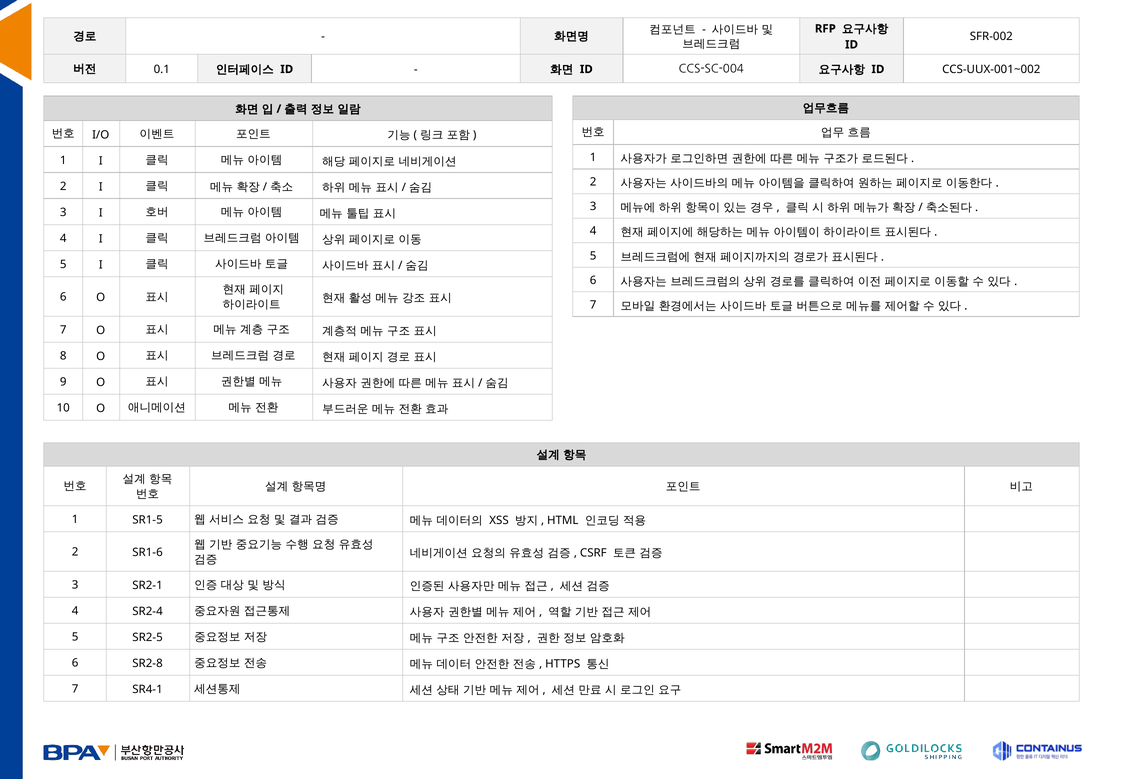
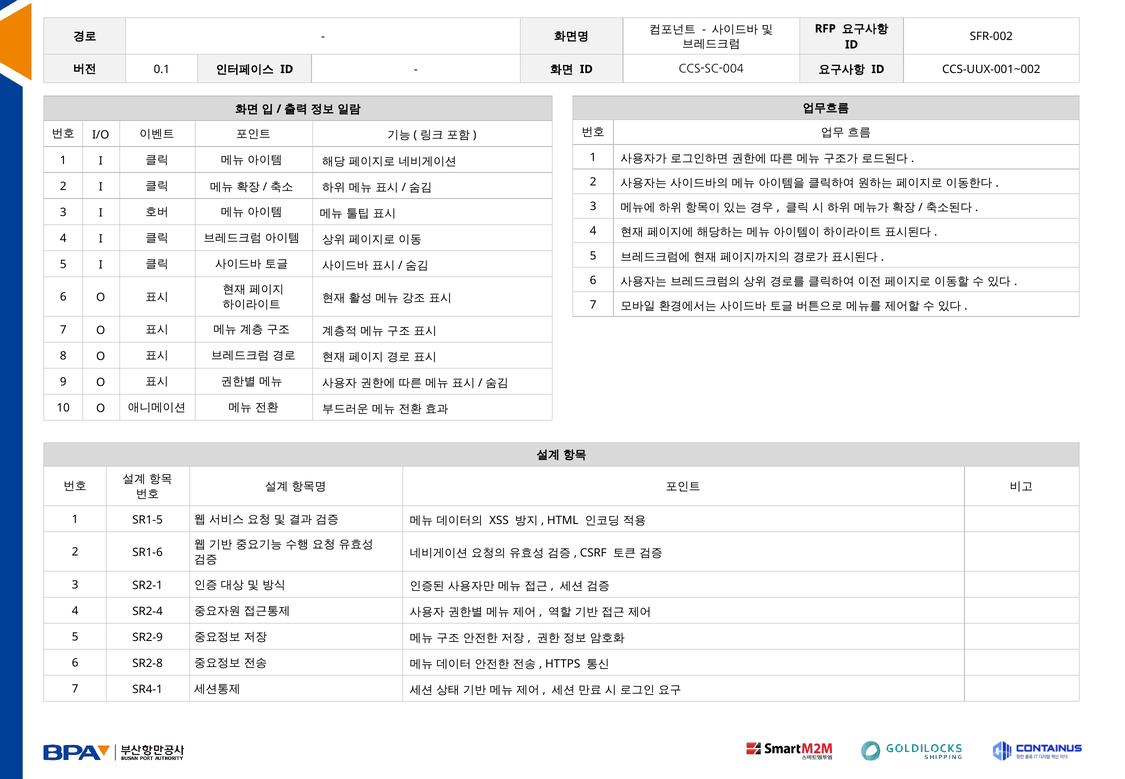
SR2-5: SR2-5 -> SR2-9
